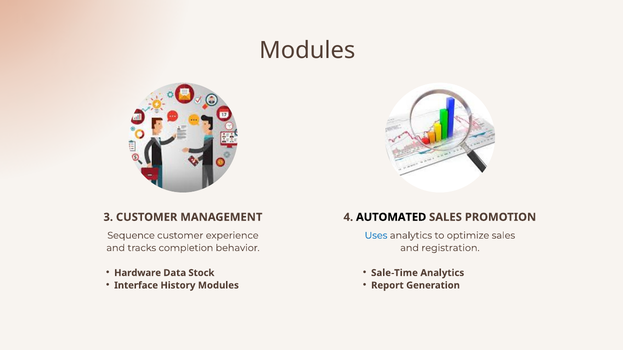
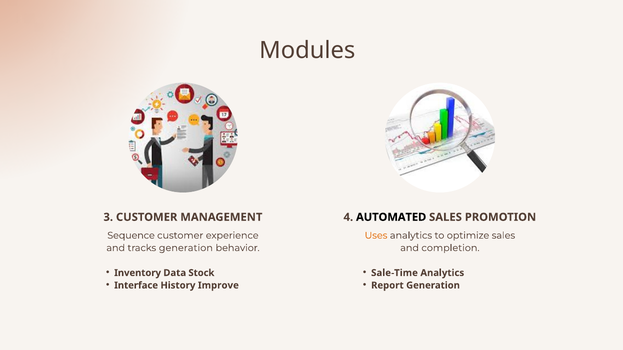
Uses colour: blue -> orange
tracks completion: completion -> generation
registration: registration -> completion
Hardware: Hardware -> Inventory
History Modules: Modules -> Improve
